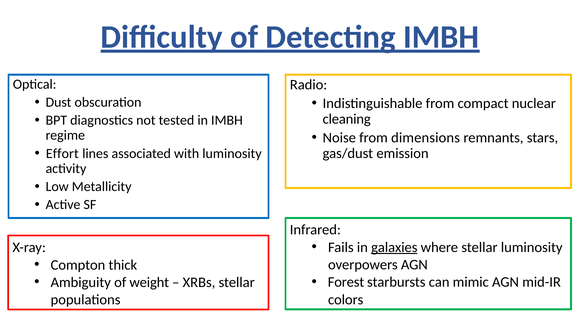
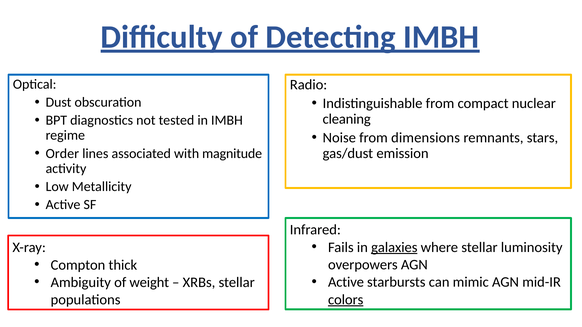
Effort: Effort -> Order
with luminosity: luminosity -> magnitude
Forest at (346, 282): Forest -> Active
colors underline: none -> present
